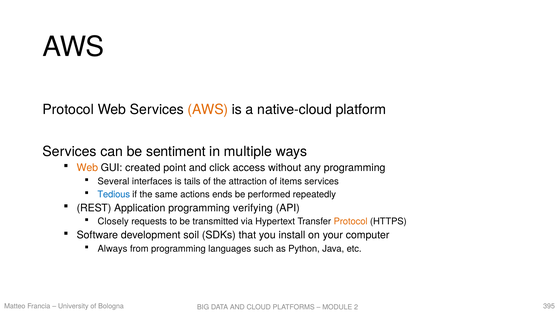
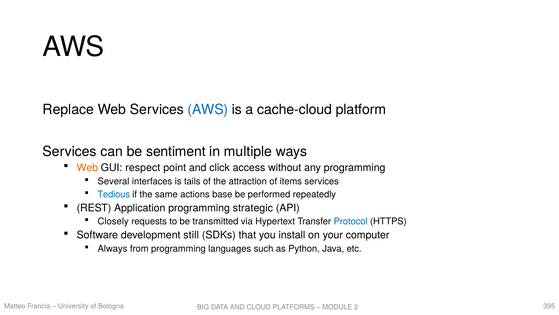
Protocol at (68, 109): Protocol -> Replace
AWS at (208, 109) colour: orange -> blue
native-cloud: native-cloud -> cache-cloud
created: created -> respect
ends: ends -> base
verifying: verifying -> strategic
Protocol at (351, 221) colour: orange -> blue
soil: soil -> still
